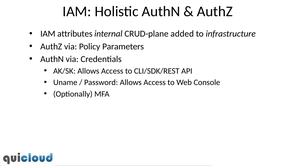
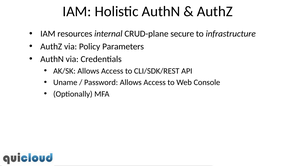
attributes: attributes -> resources
added: added -> secure
